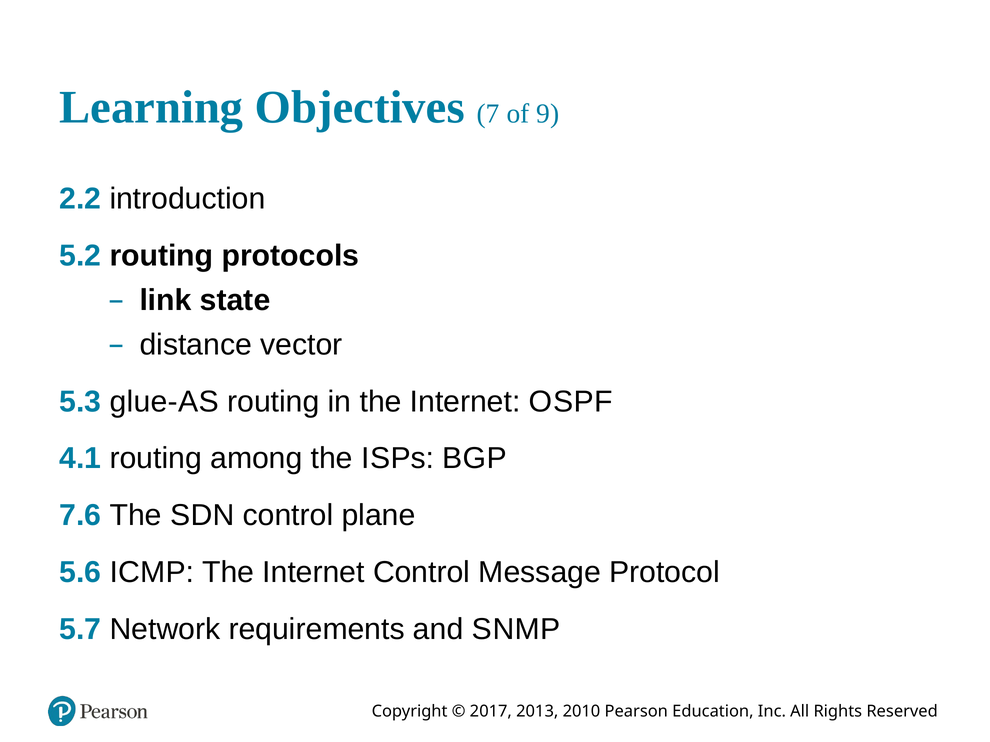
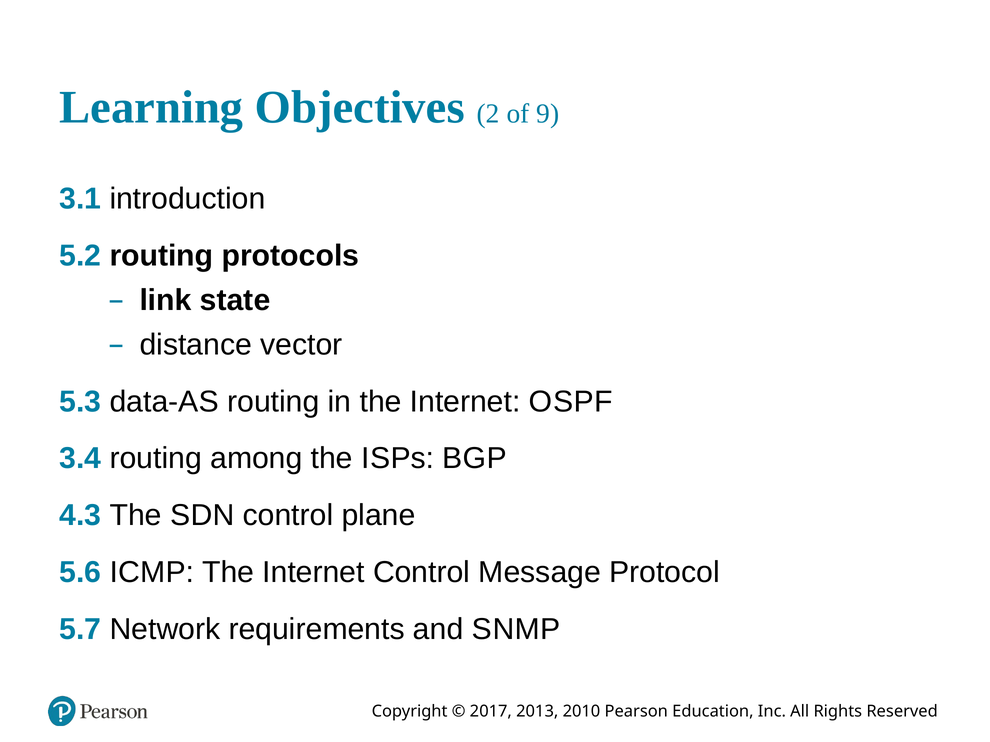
7: 7 -> 2
2.2: 2.2 -> 3.1
glue-A: glue-A -> data-A
4.1: 4.1 -> 3.4
7.6: 7.6 -> 4.3
